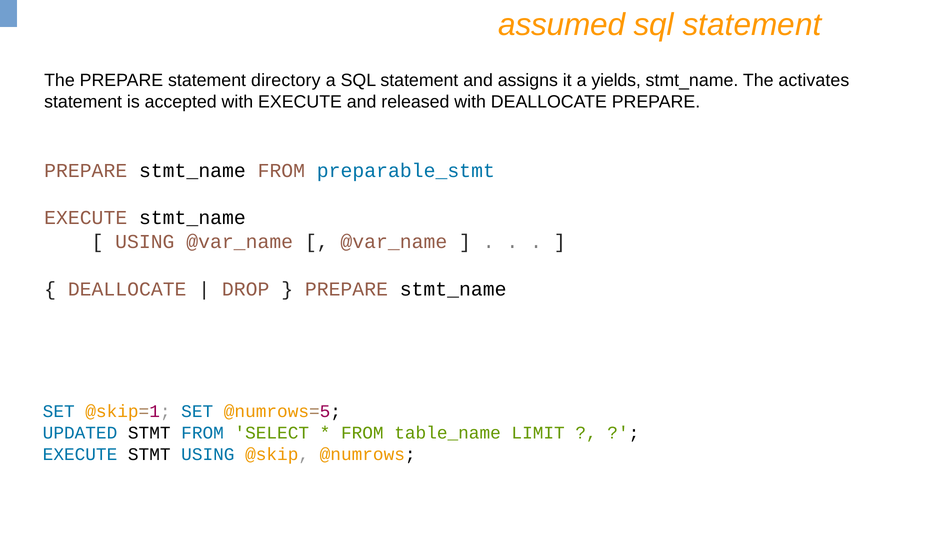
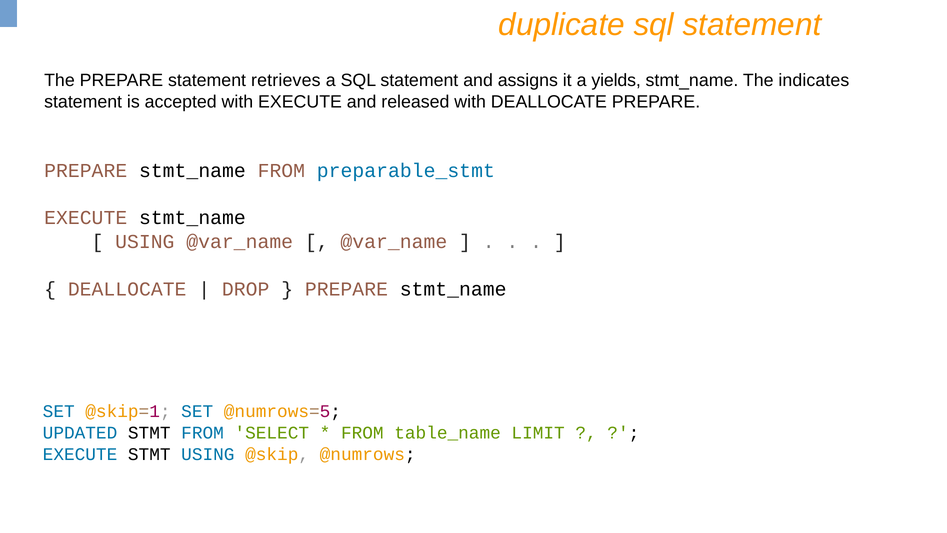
assumed: assumed -> duplicate
directory: directory -> retrieves
activates: activates -> indicates
